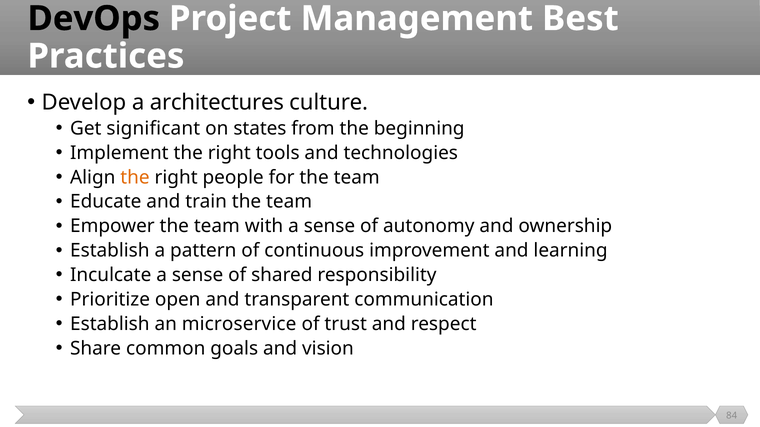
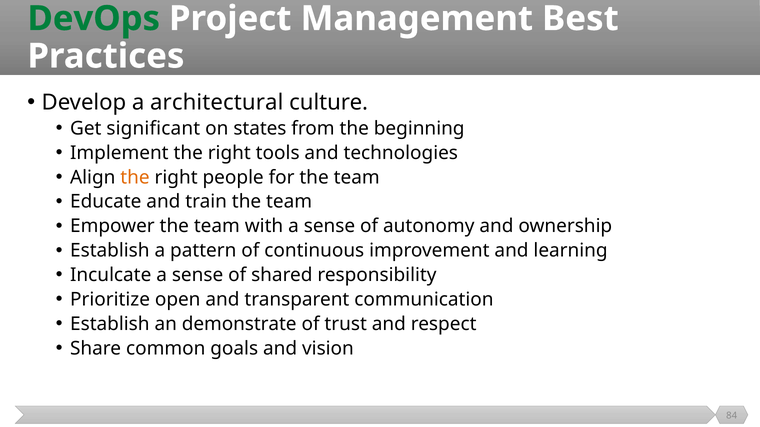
DevOps colour: black -> green
architectures: architectures -> architectural
microservice: microservice -> demonstrate
